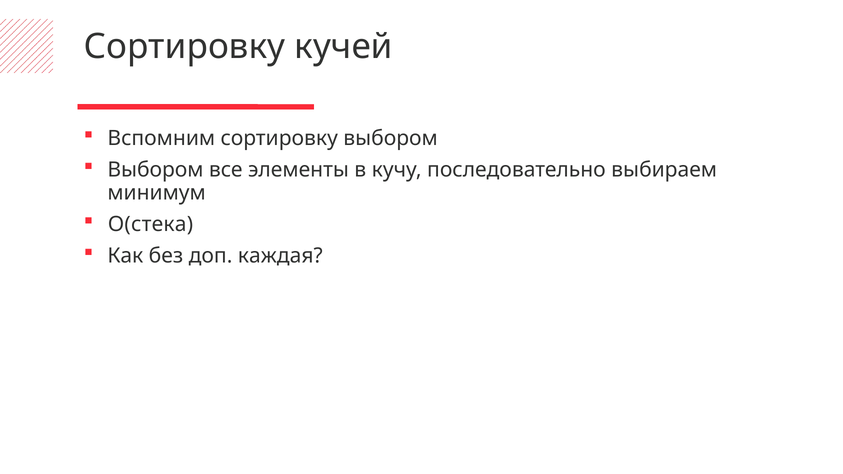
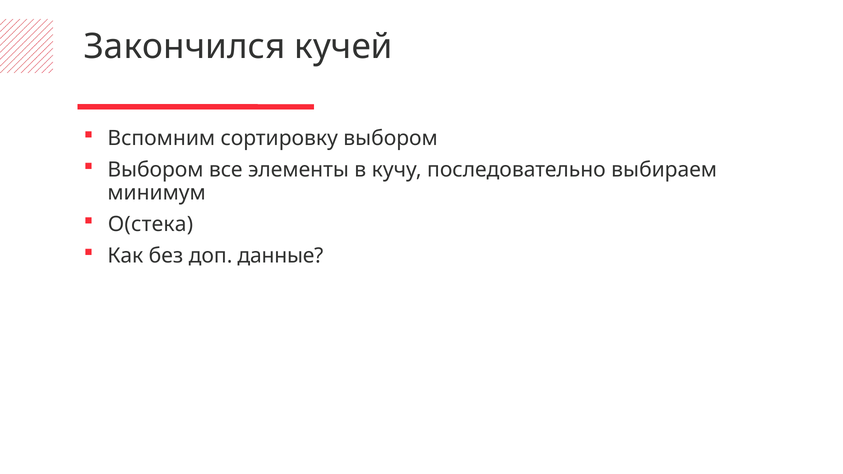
Сортировку at (185, 46): Сортировку -> Закончился
каждая: каждая -> данные
